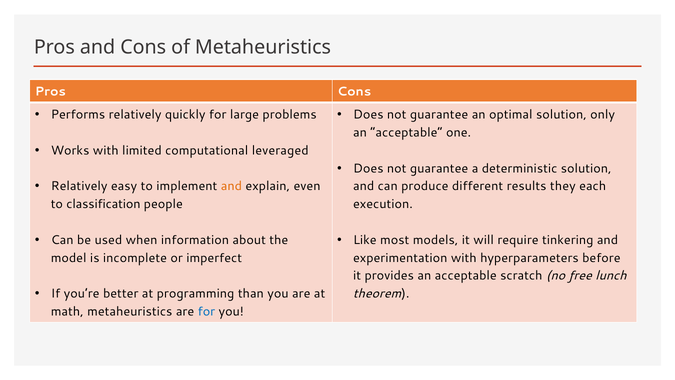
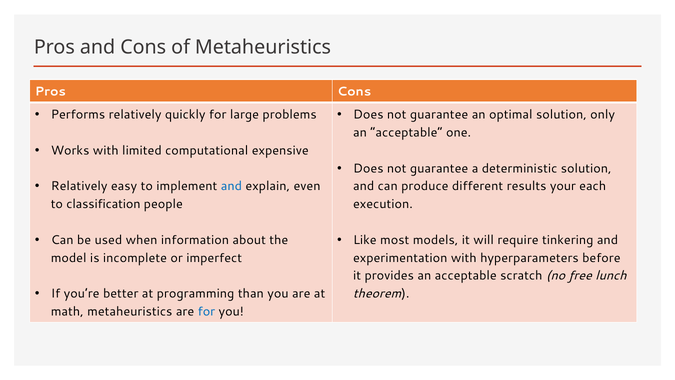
leveraged: leveraged -> expensive
and at (231, 186) colour: orange -> blue
they: they -> your
